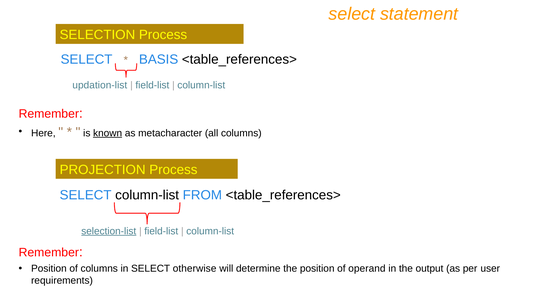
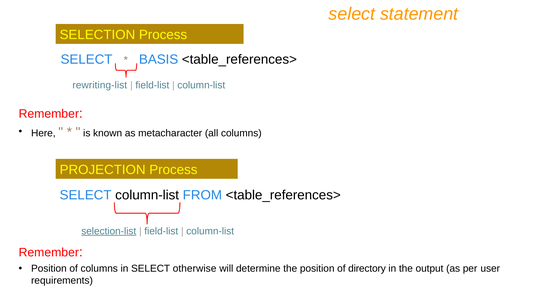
updation-list: updation-list -> rewriting-list
known underline: present -> none
operand: operand -> directory
